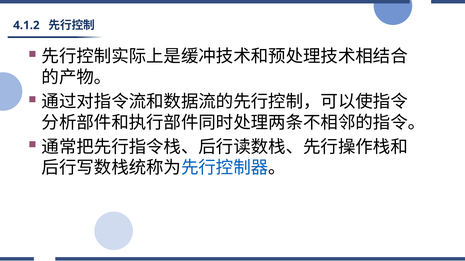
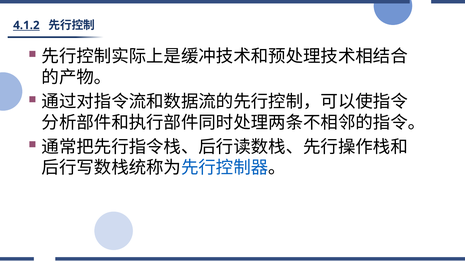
4.1.2 underline: none -> present
